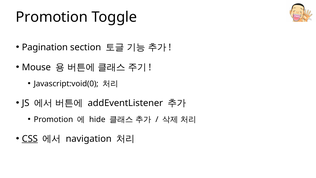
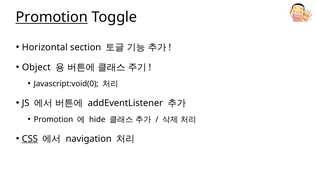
Promotion at (52, 17) underline: none -> present
Pagination: Pagination -> Horizontal
Mouse: Mouse -> Object
